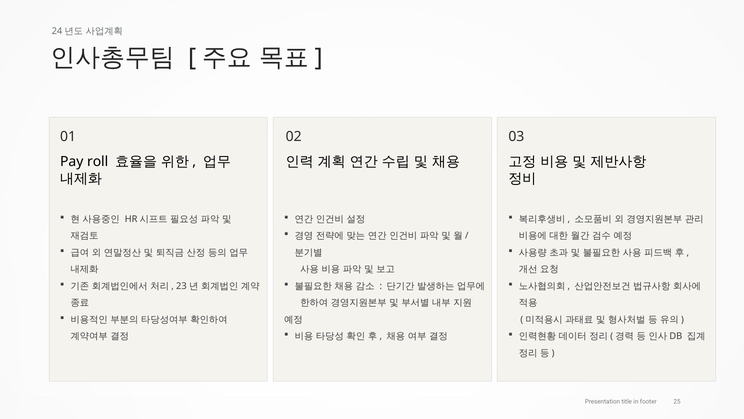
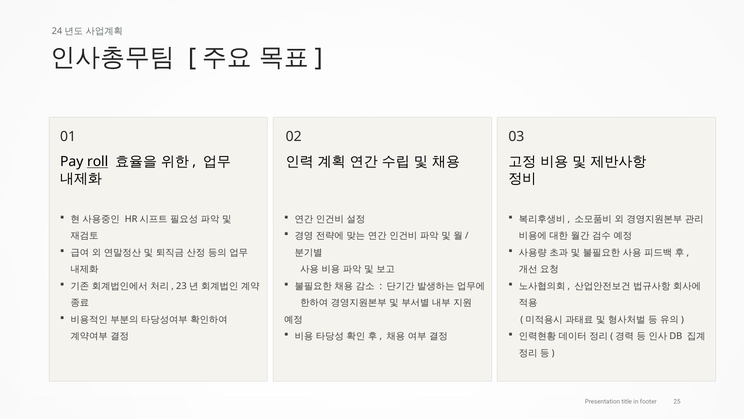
roll underline: none -> present
